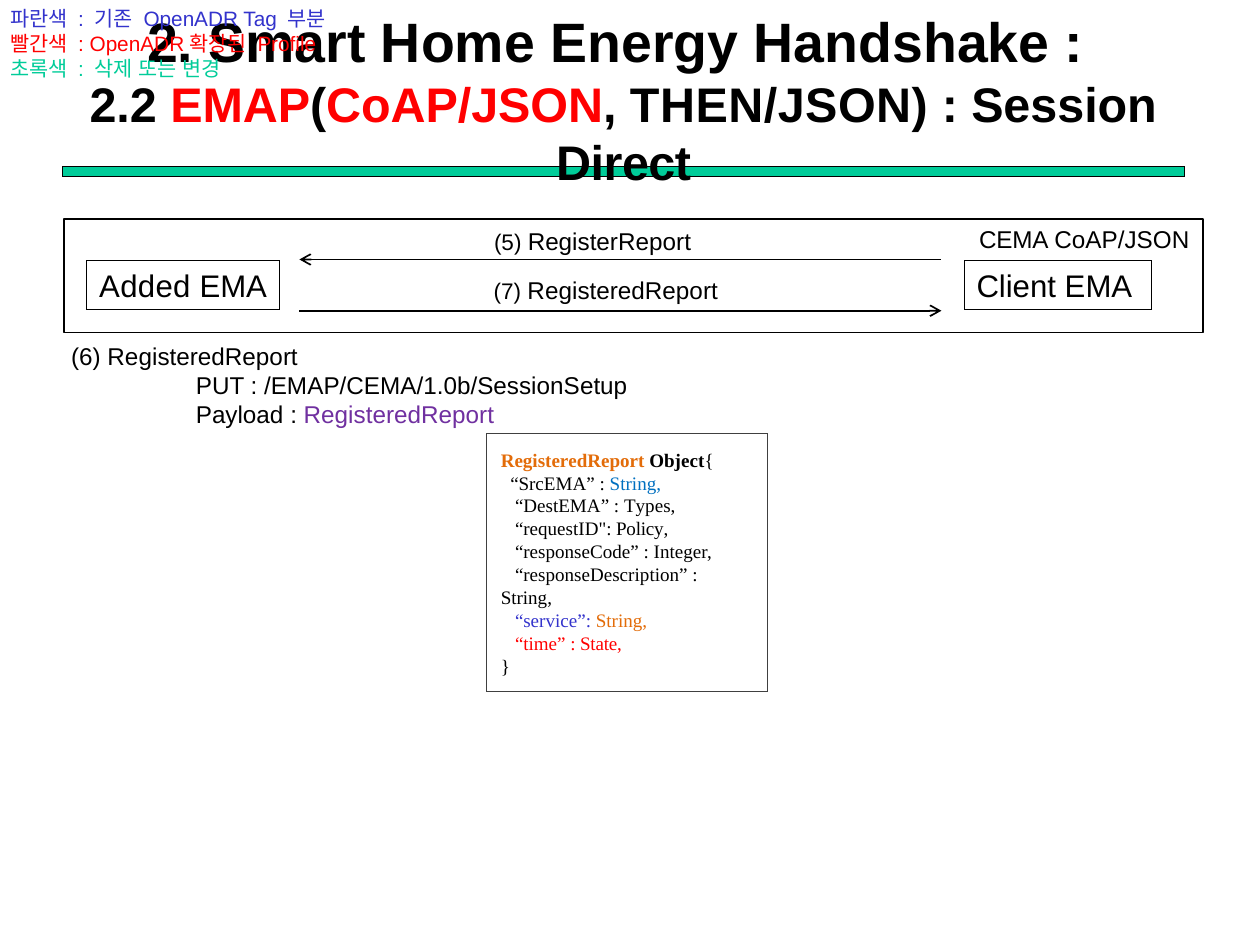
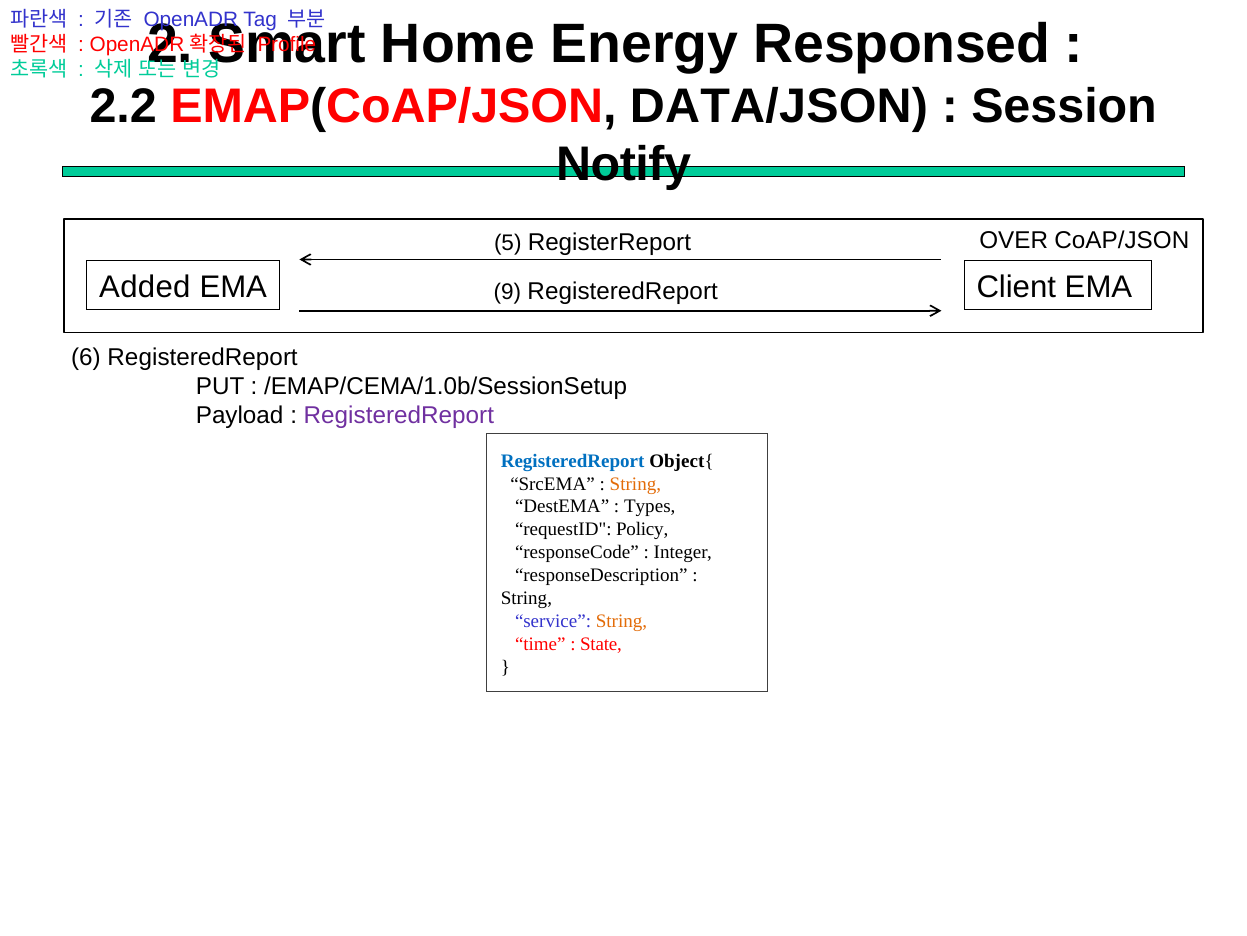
Handshake: Handshake -> Responsed
THEN/JSON: THEN/JSON -> DATA/JSON
Direct: Direct -> Notify
CEMA: CEMA -> OVER
7: 7 -> 9
RegisteredReport at (573, 461) colour: orange -> blue
String at (635, 483) colour: blue -> orange
